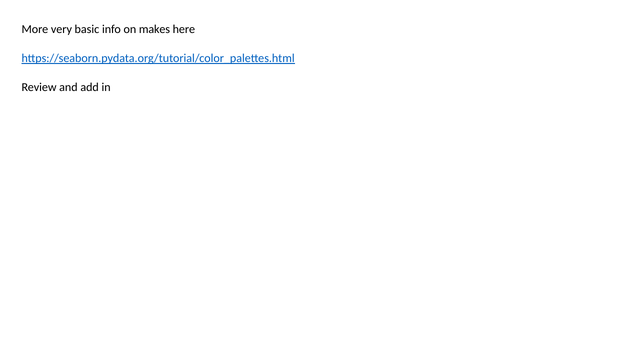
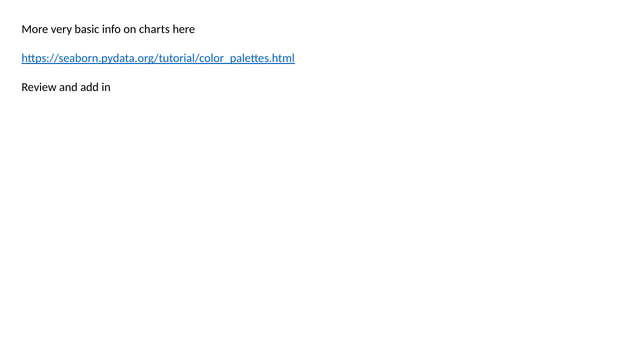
makes: makes -> charts
